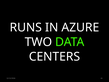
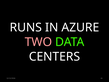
TWO colour: white -> pink
